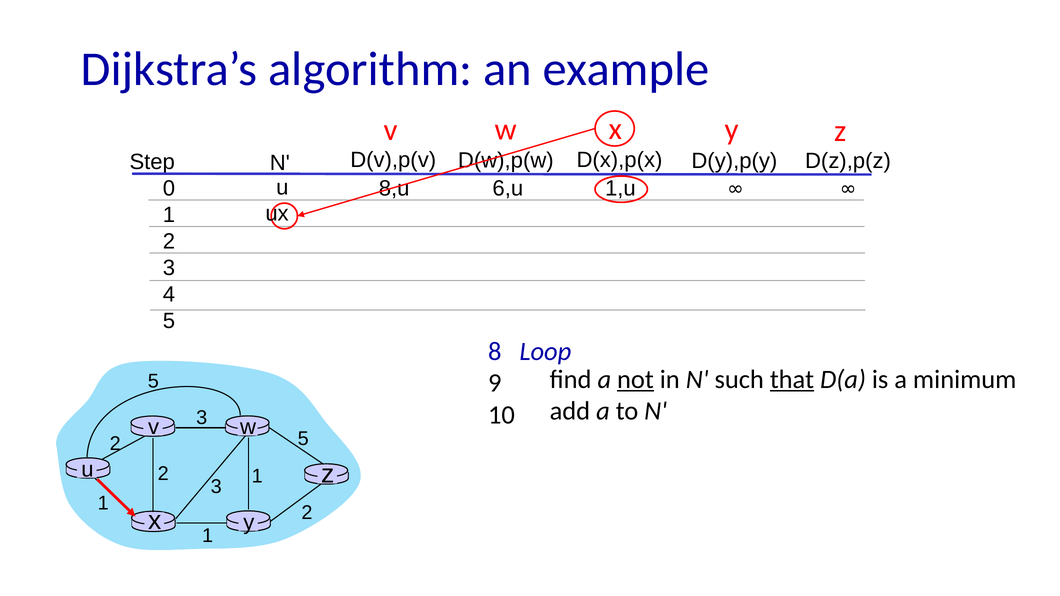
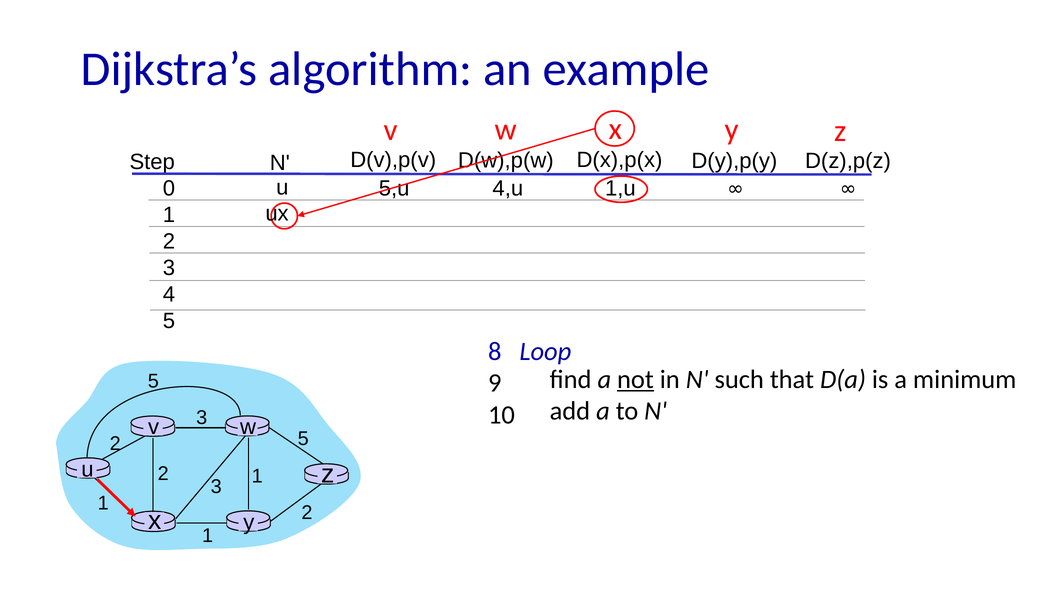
6,u: 6,u -> 4,u
8,u: 8,u -> 5,u
that underline: present -> none
